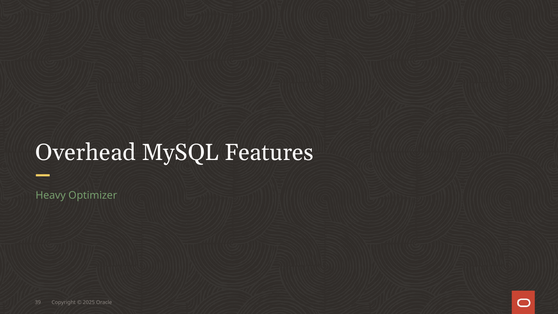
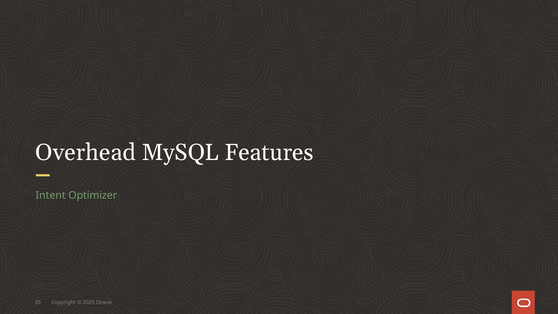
Heavy: Heavy -> Intent
